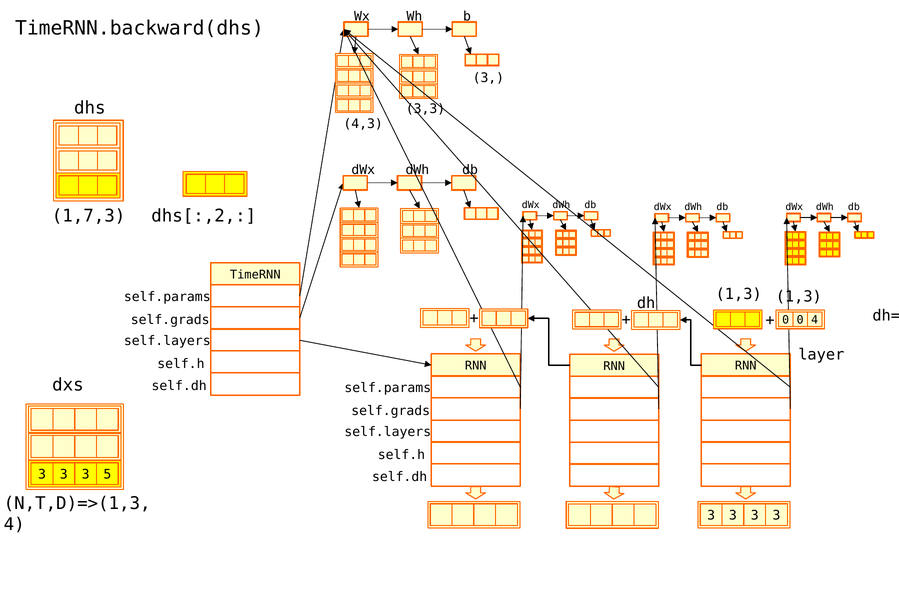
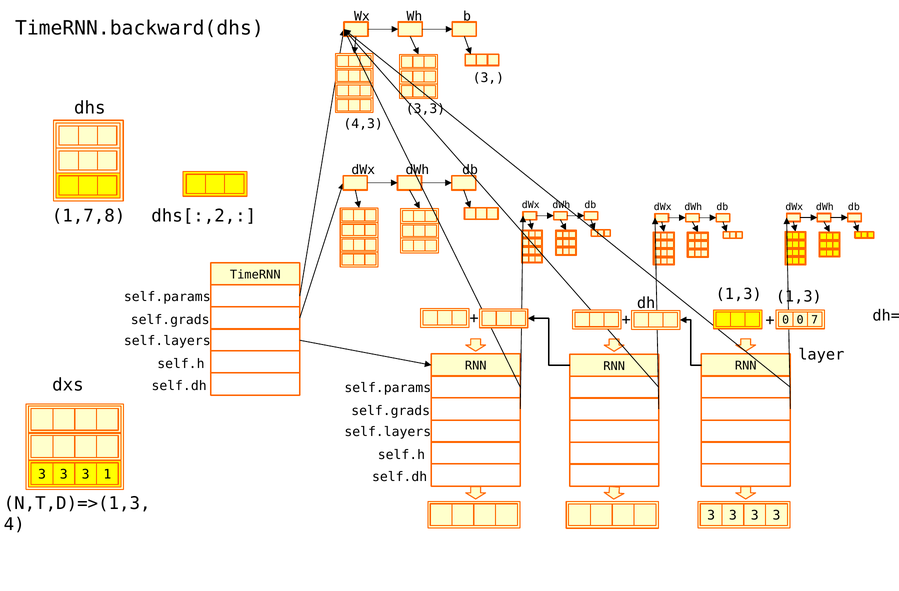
1,7,3: 1,7,3 -> 1,7,8
0 4: 4 -> 7
5: 5 -> 1
